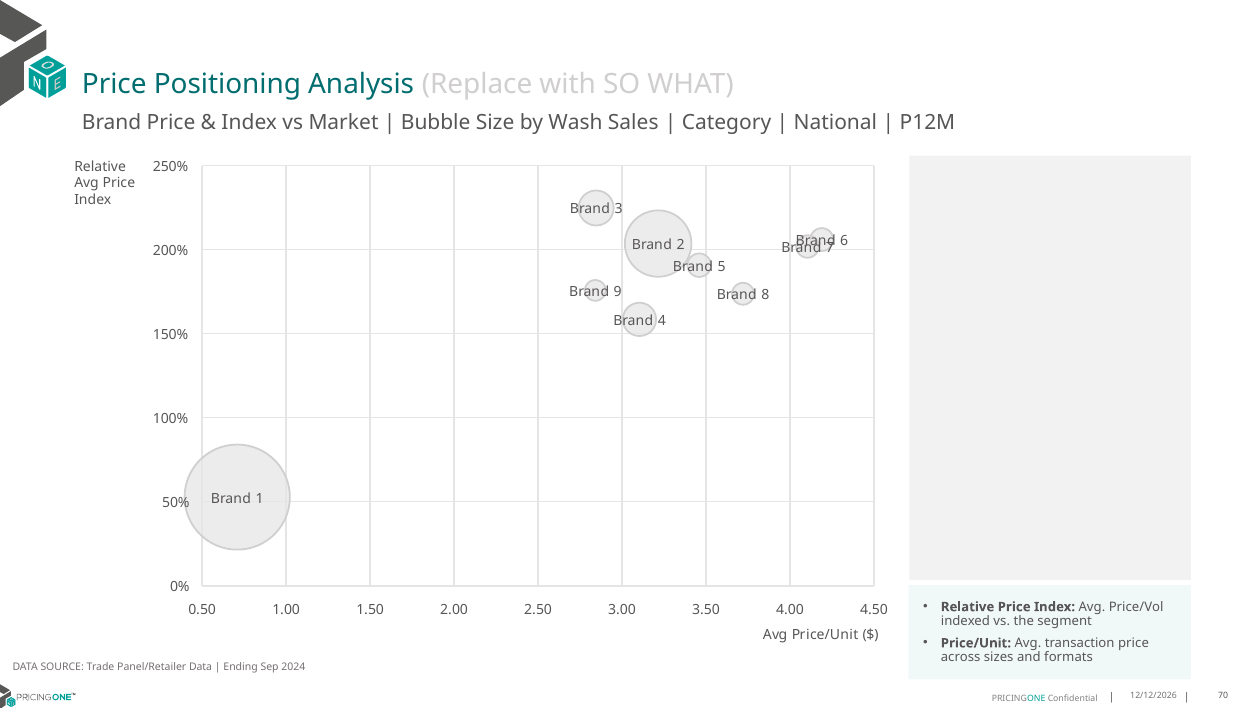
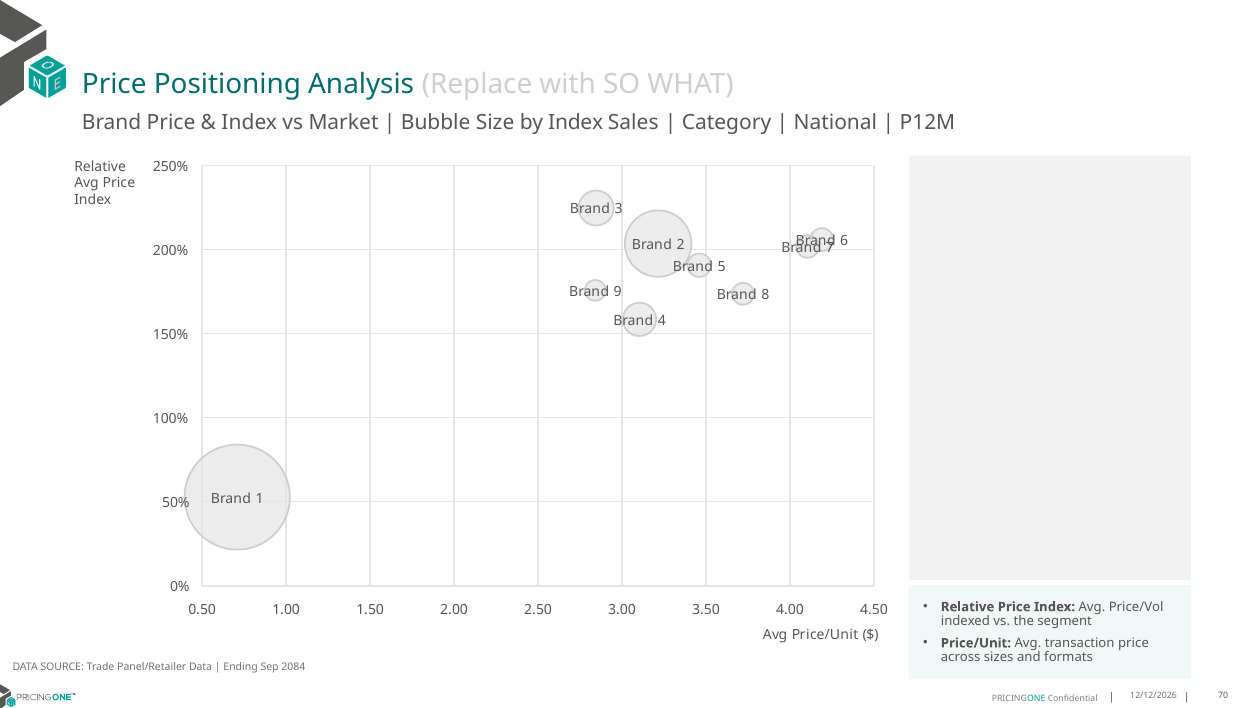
by Wash: Wash -> Index
2024: 2024 -> 2084
